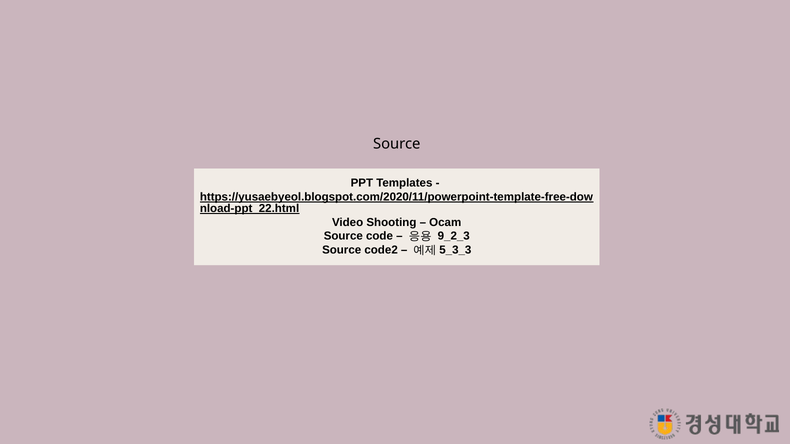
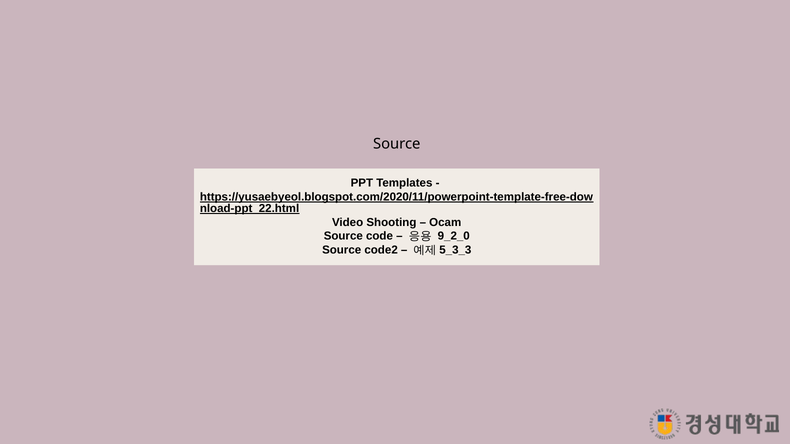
9_2_3: 9_2_3 -> 9_2_0
